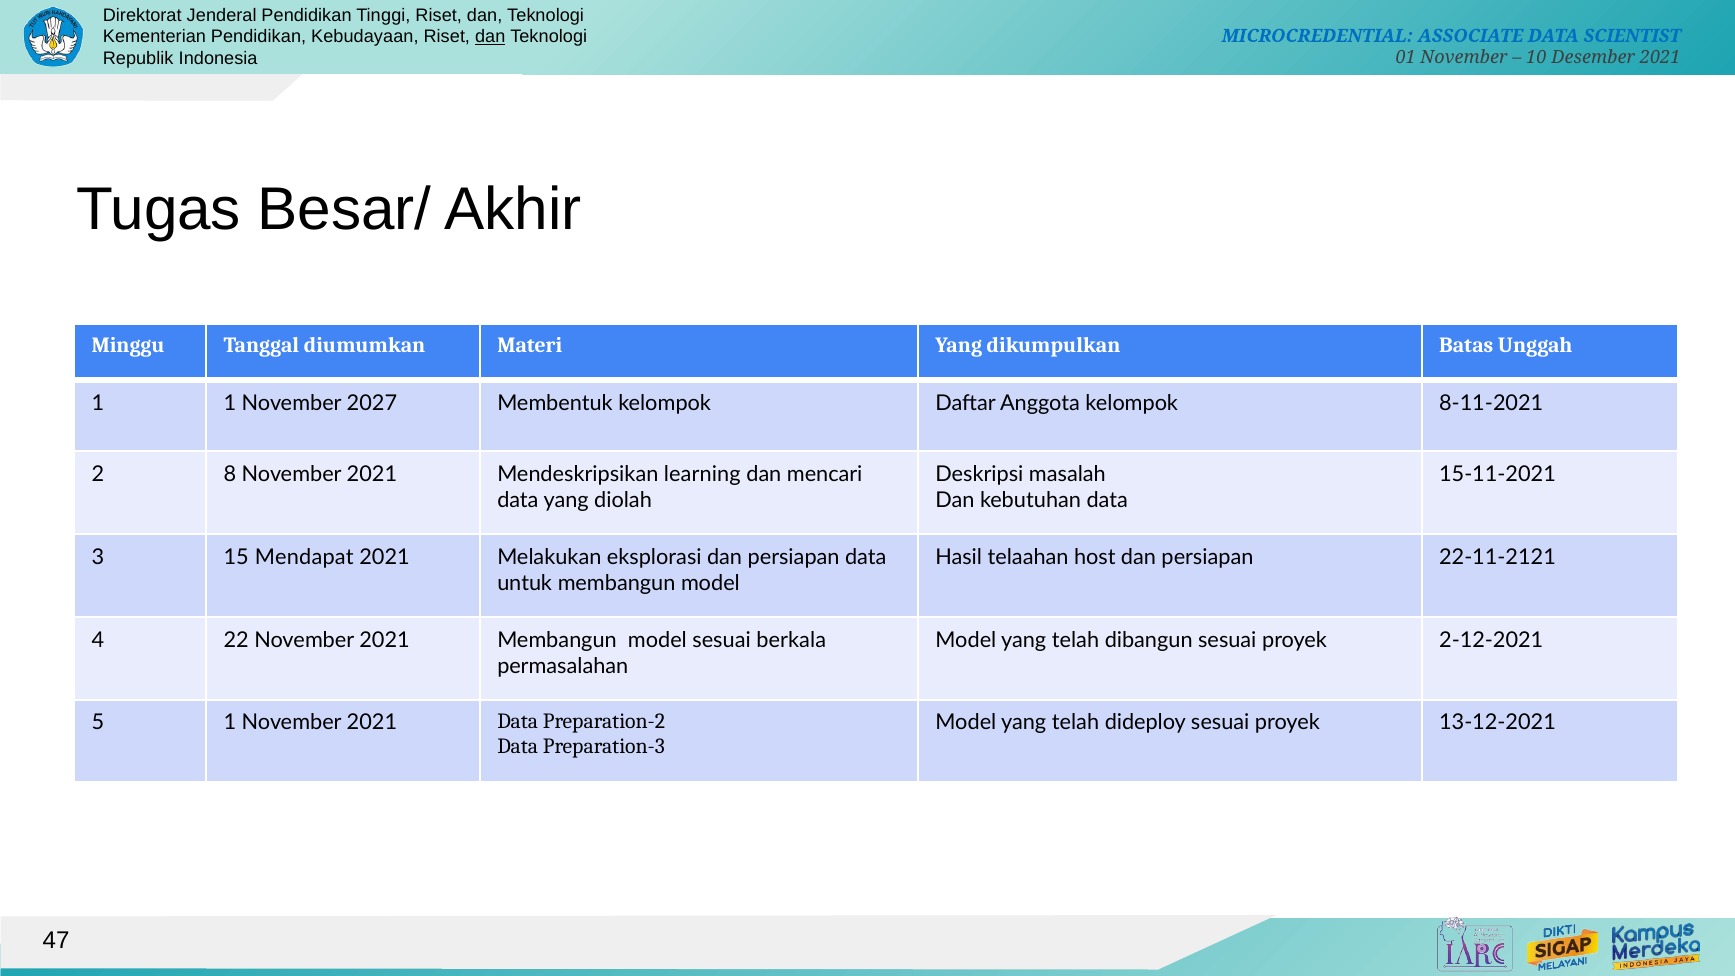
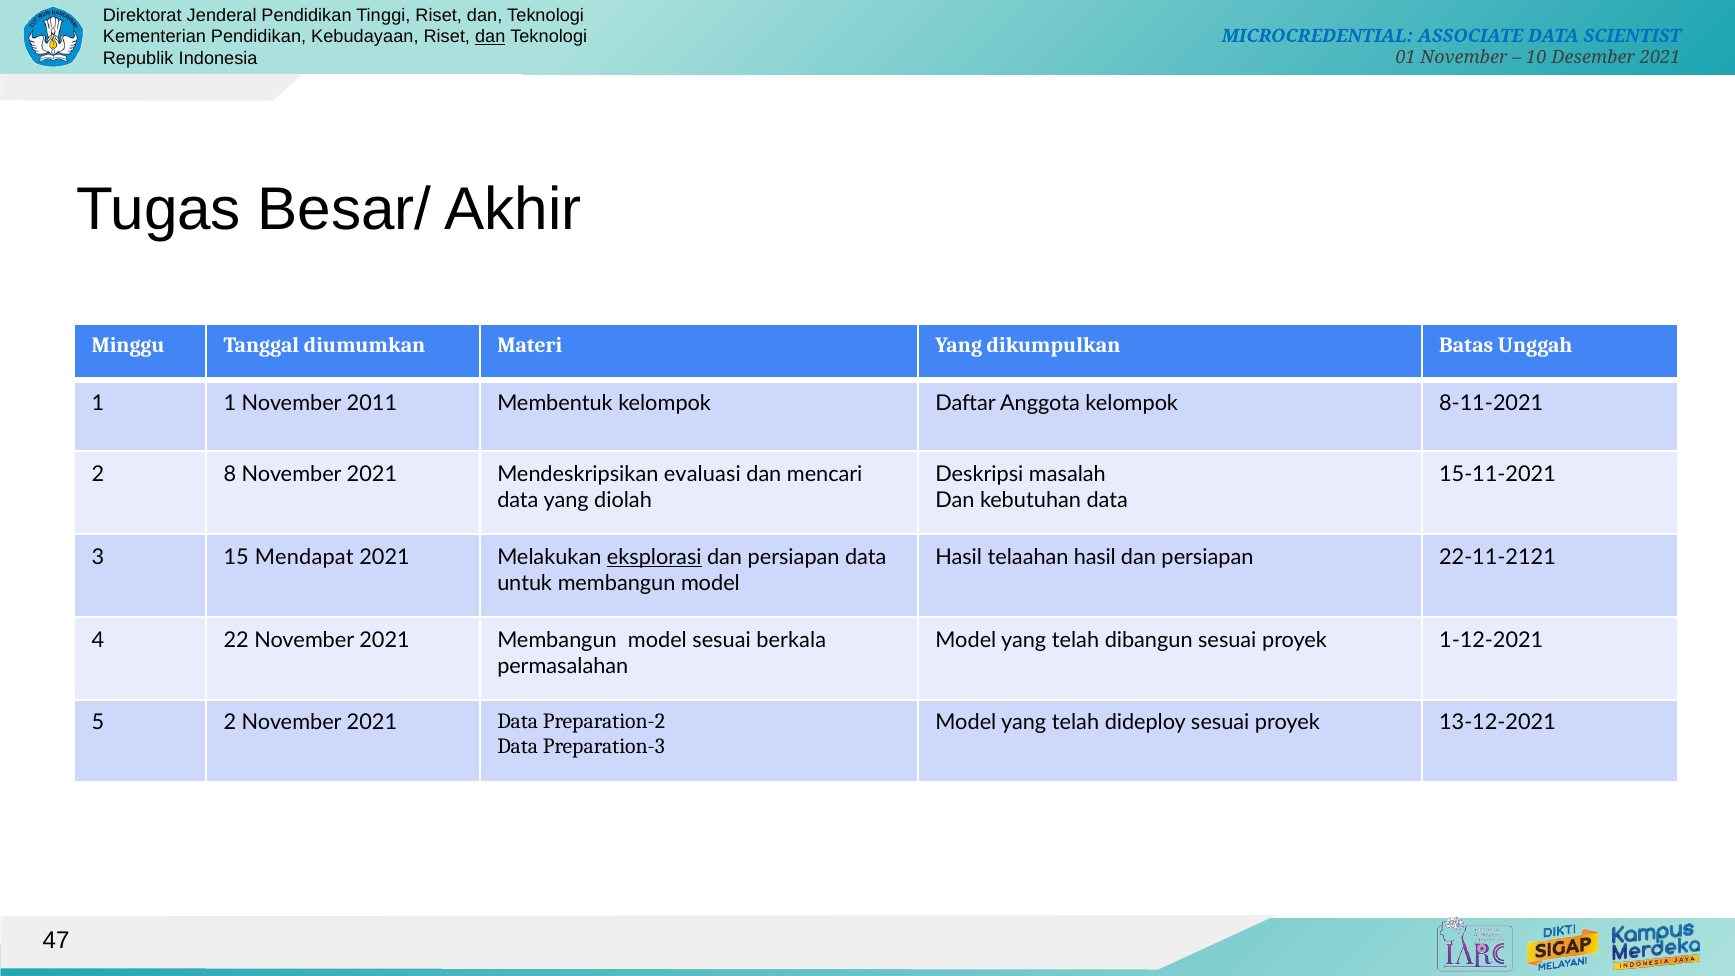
2027: 2027 -> 2011
learning: learning -> evaluasi
eksplorasi underline: none -> present
telaahan host: host -> hasil
2-12-2021: 2-12-2021 -> 1-12-2021
5 1: 1 -> 2
